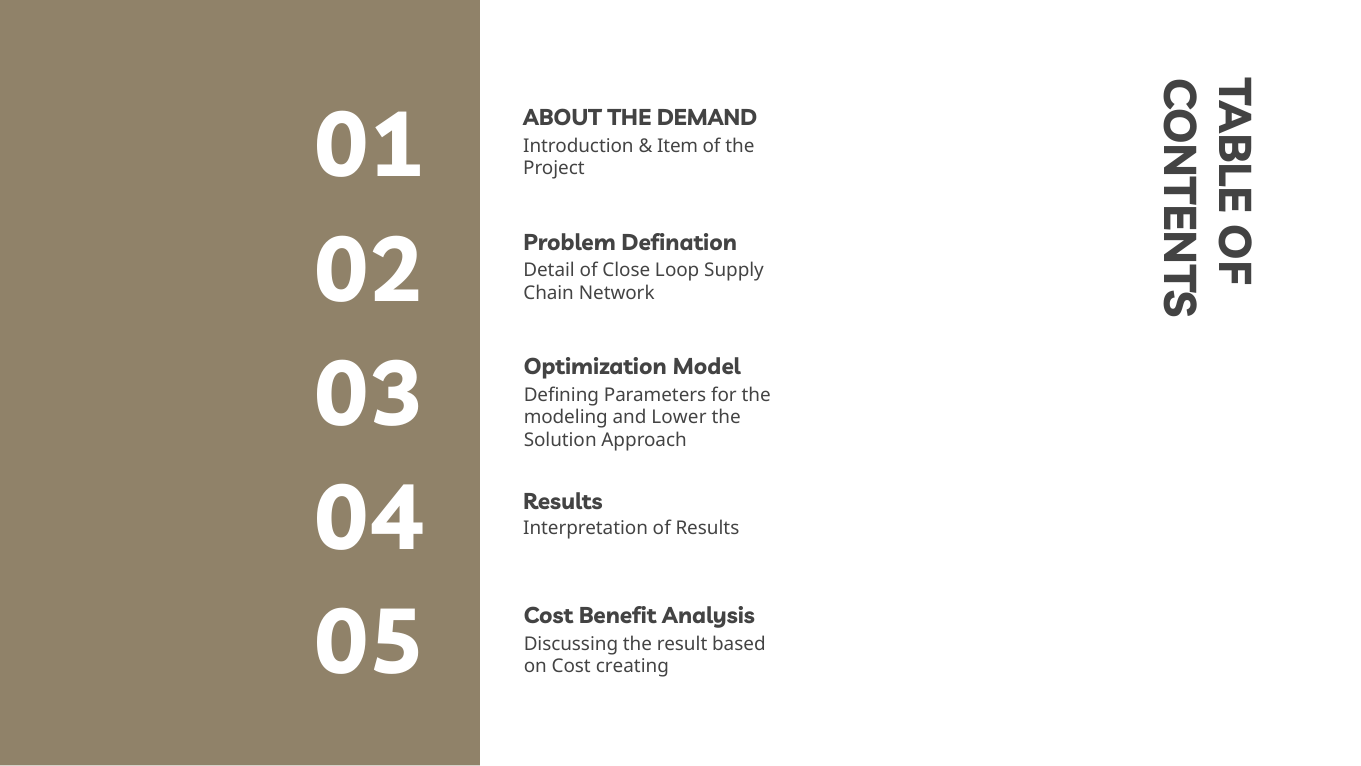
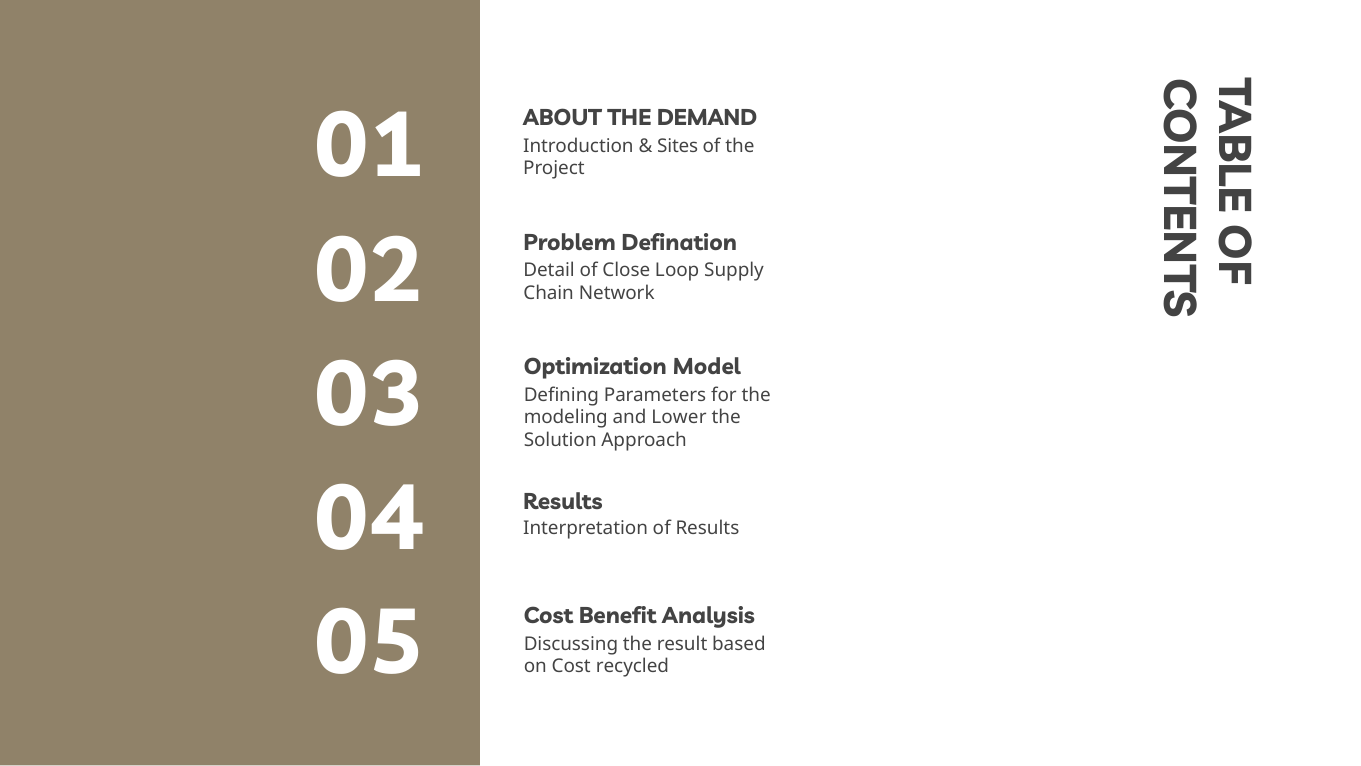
Item: Item -> Sites
creating: creating -> recycled
